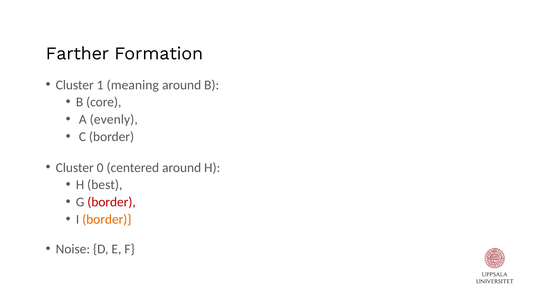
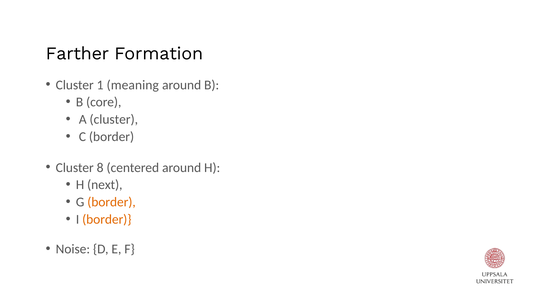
A evenly: evenly -> cluster
0: 0 -> 8
best: best -> next
border at (112, 202) colour: red -> orange
